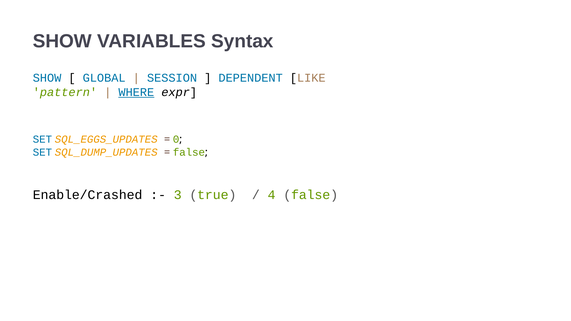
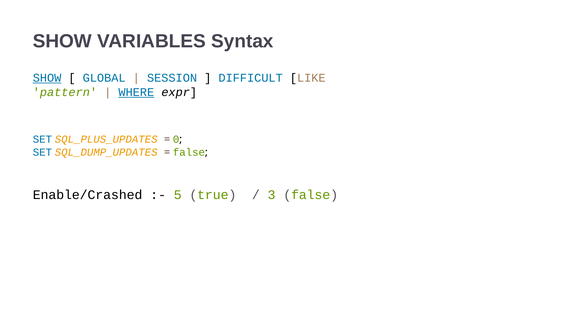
SHOW at (47, 78) underline: none -> present
DEPENDENT: DEPENDENT -> DIFFICULT
SQL_EGGS_UPDATES: SQL_EGGS_UPDATES -> SQL_PLUS_UPDATES
3: 3 -> 5
4: 4 -> 3
